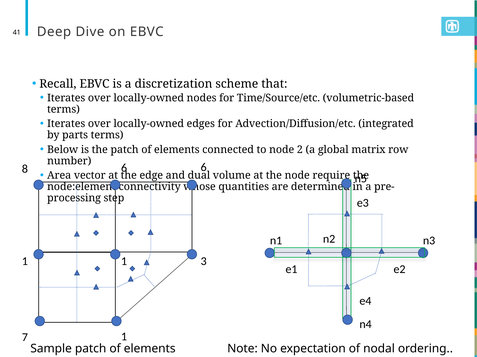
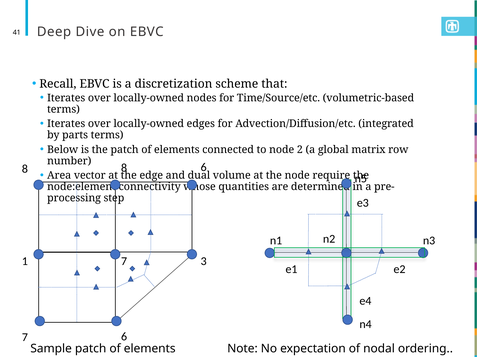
8 6: 6 -> 8
1 1: 1 -> 7
7 1: 1 -> 6
